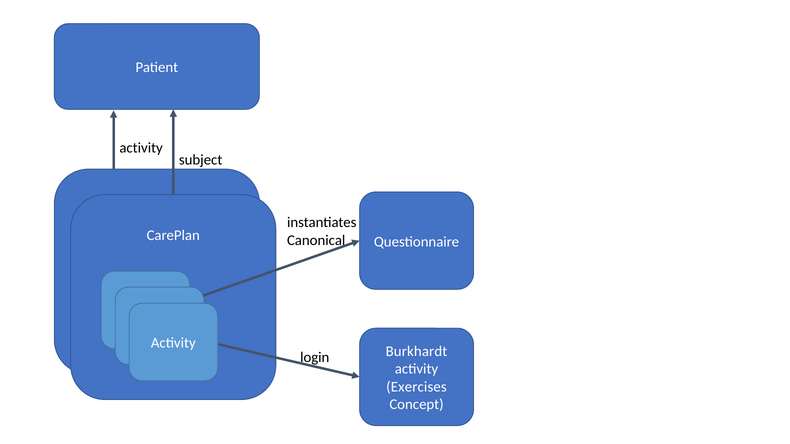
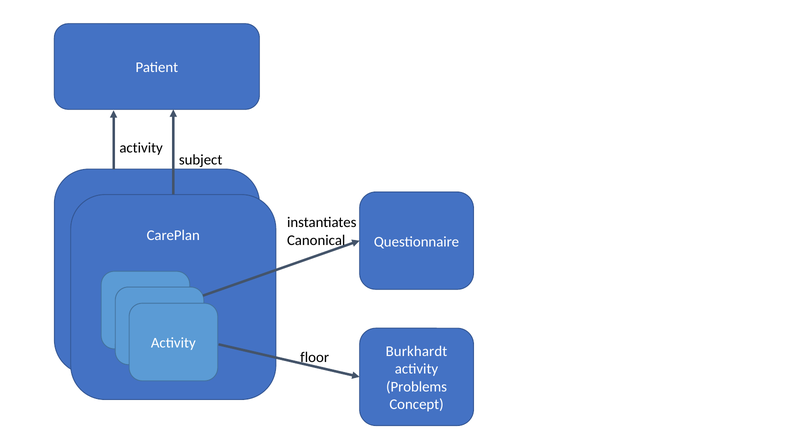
login: login -> floor
Exercises: Exercises -> Problems
